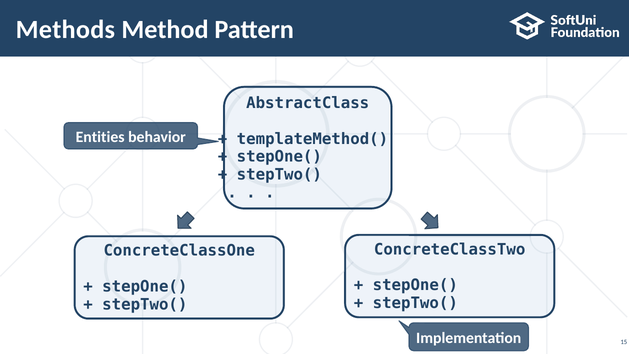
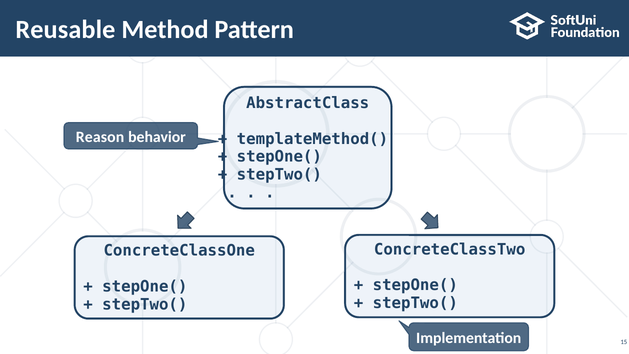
Methods: Methods -> Reusable
Entities: Entities -> Reason
